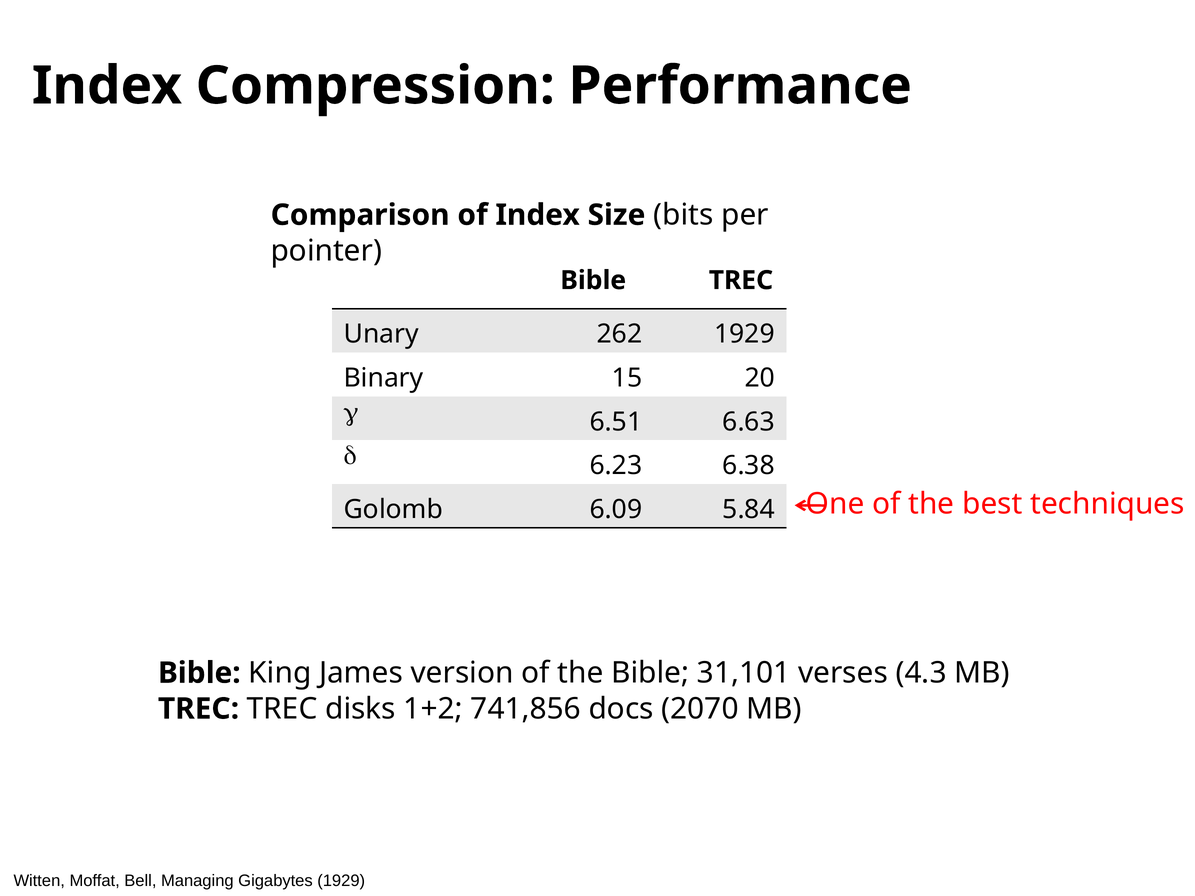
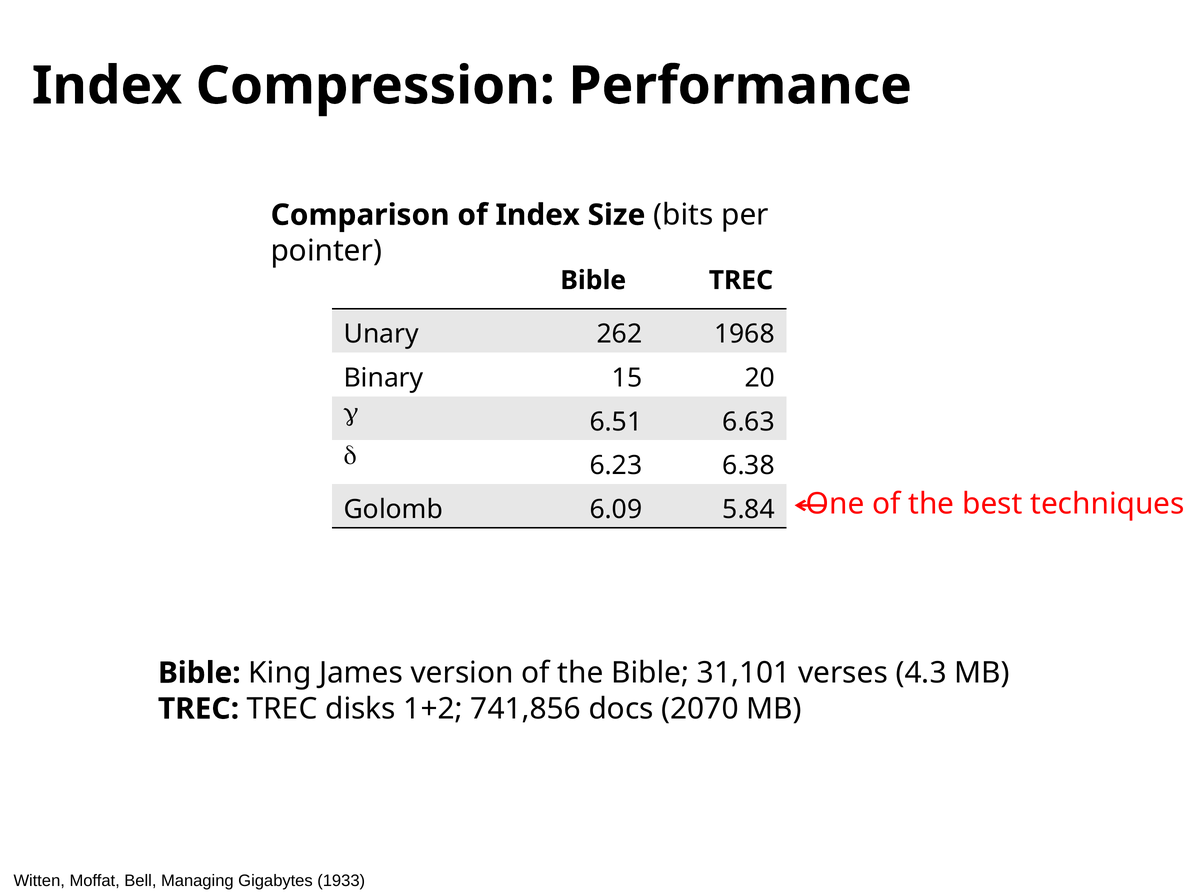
262 1929: 1929 -> 1968
Gigabytes 1929: 1929 -> 1933
